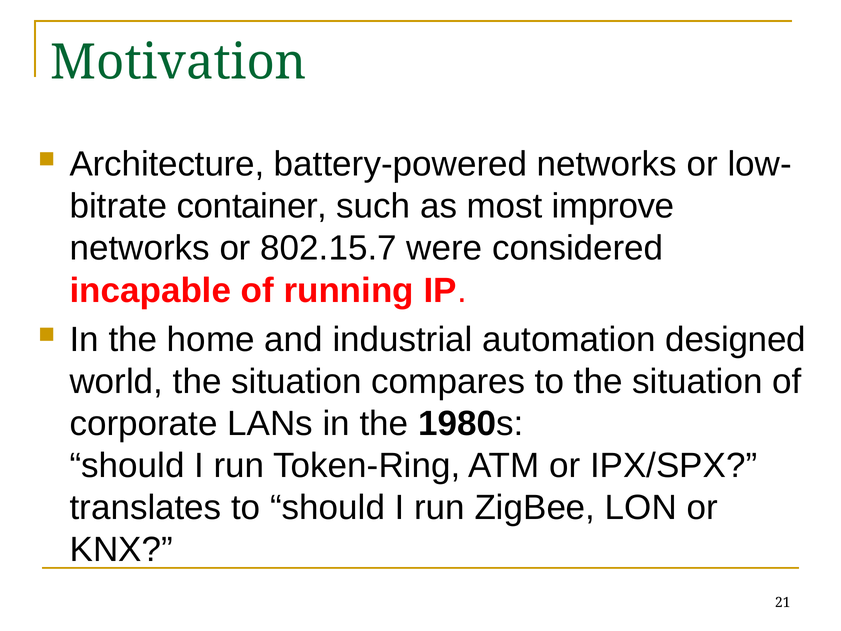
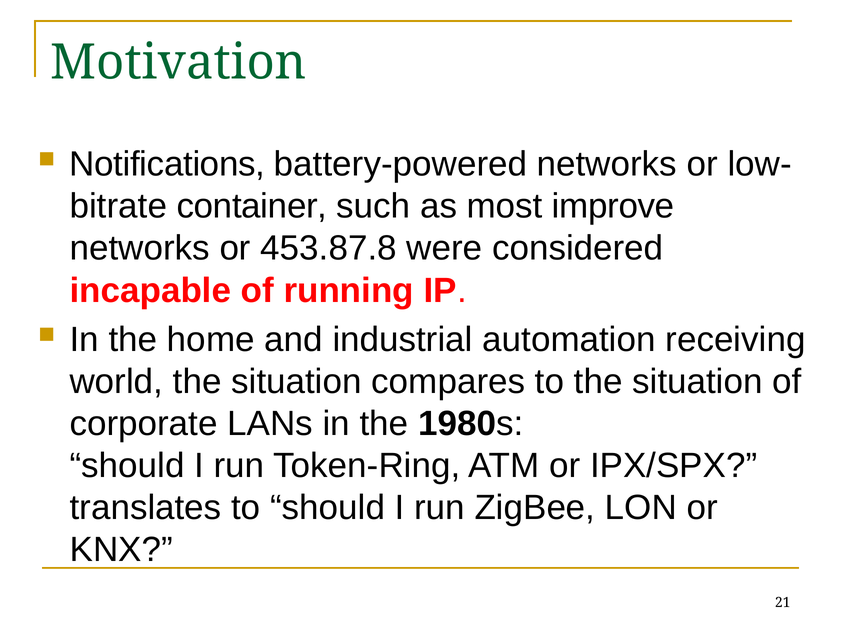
Architecture: Architecture -> Notifications
802.15.7: 802.15.7 -> 453.87.8
designed: designed -> receiving
